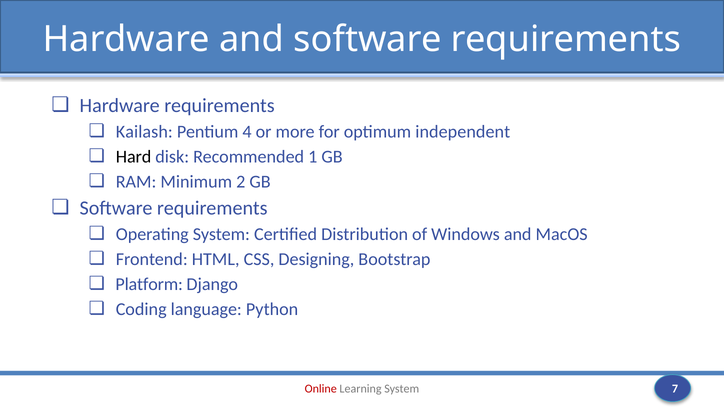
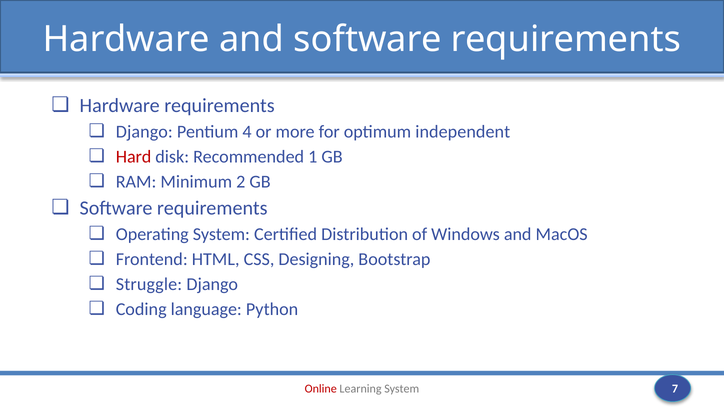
Kailash at (144, 132): Kailash -> Django
Hard colour: black -> red
Platform: Platform -> Struggle
